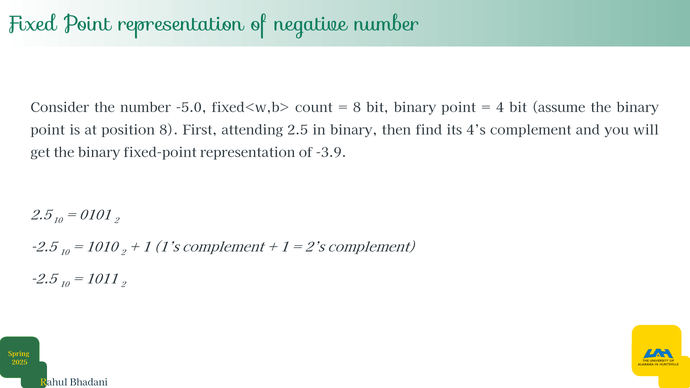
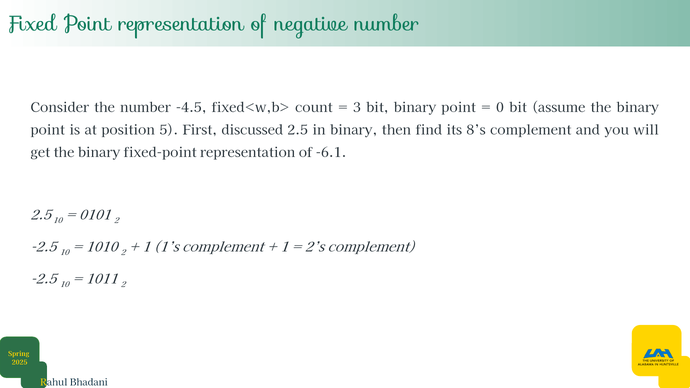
-5.0: -5.0 -> -4.5
8 at (357, 108): 8 -> 3
4: 4 -> 0
position 8: 8 -> 5
attending: attending -> discussed
4’s: 4’s -> 8’s
-3.9: -3.9 -> -6.1
